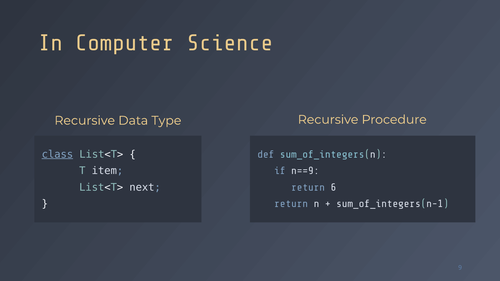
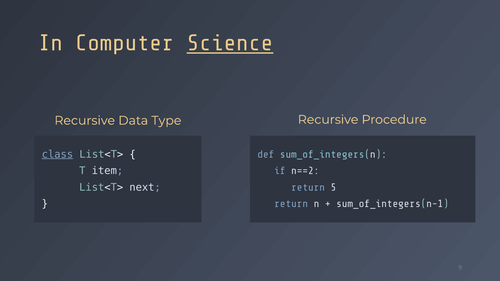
Science underline: none -> present
n==9: n==9 -> n==2
6: 6 -> 5
